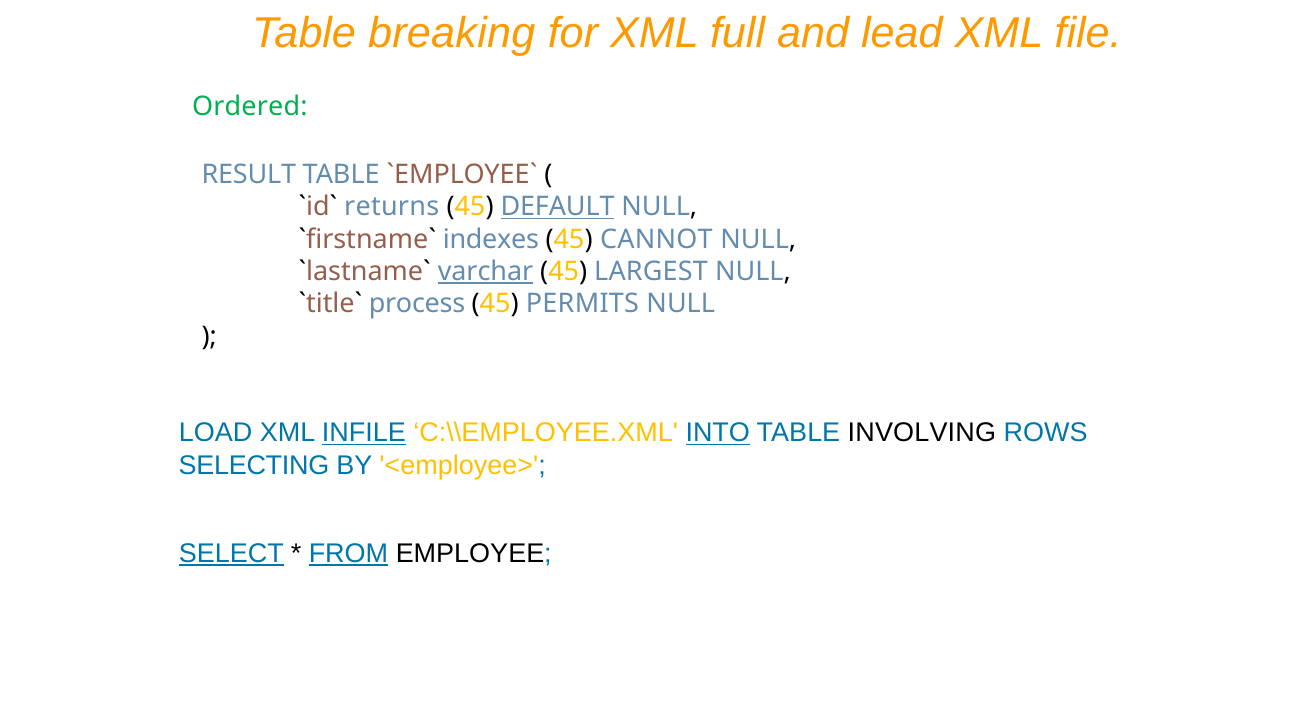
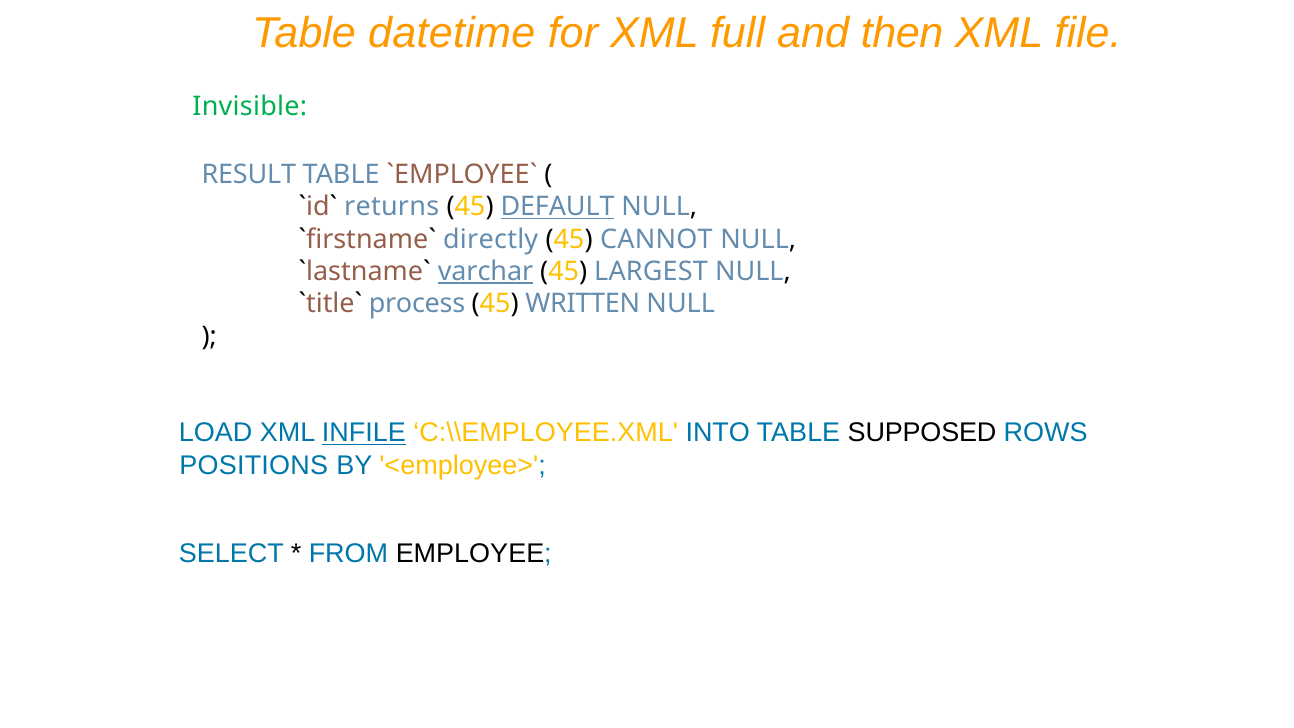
breaking: breaking -> datetime
lead: lead -> then
Ordered: Ordered -> Invisible
indexes: indexes -> directly
PERMITS: PERMITS -> WRITTEN
INTO underline: present -> none
INVOLVING: INVOLVING -> SUPPOSED
SELECTING: SELECTING -> POSITIONS
SELECT underline: present -> none
FROM underline: present -> none
